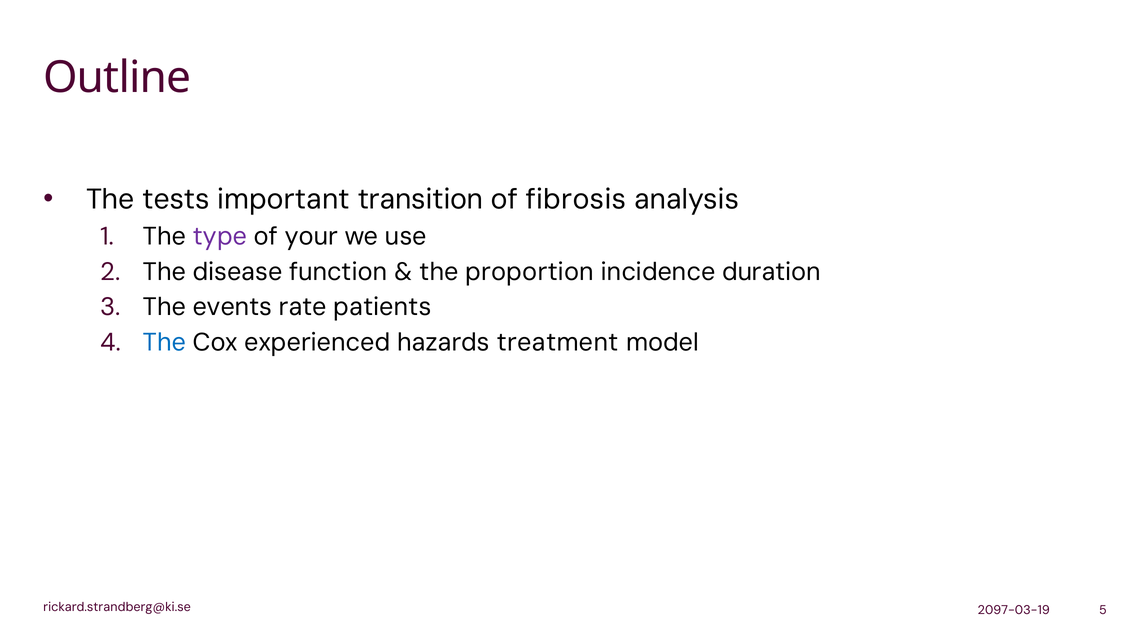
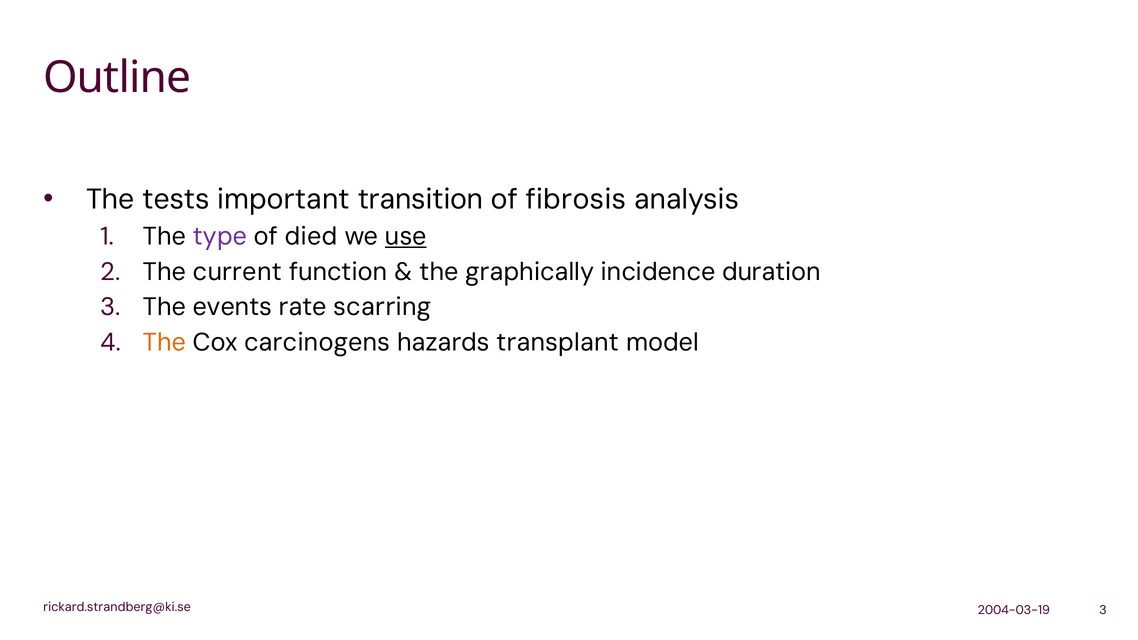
your: your -> died
use underline: none -> present
disease: disease -> current
proportion: proportion -> graphically
patients: patients -> scarring
The at (164, 343) colour: blue -> orange
experienced: experienced -> carcinogens
treatment: treatment -> transplant
rickard.strandberg@ki.se 5: 5 -> 3
2097-03-19: 2097-03-19 -> 2004-03-19
